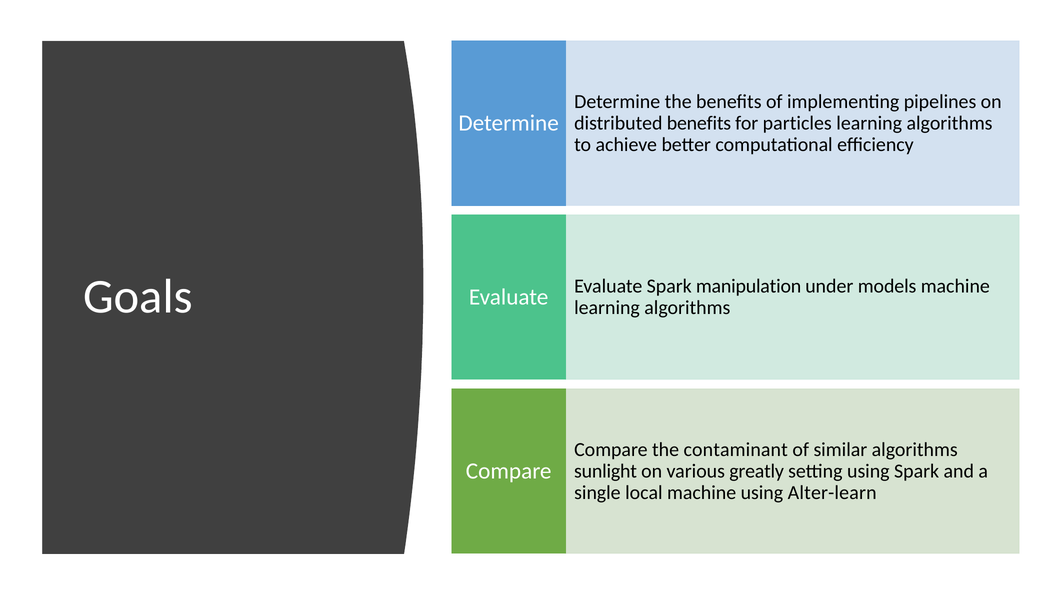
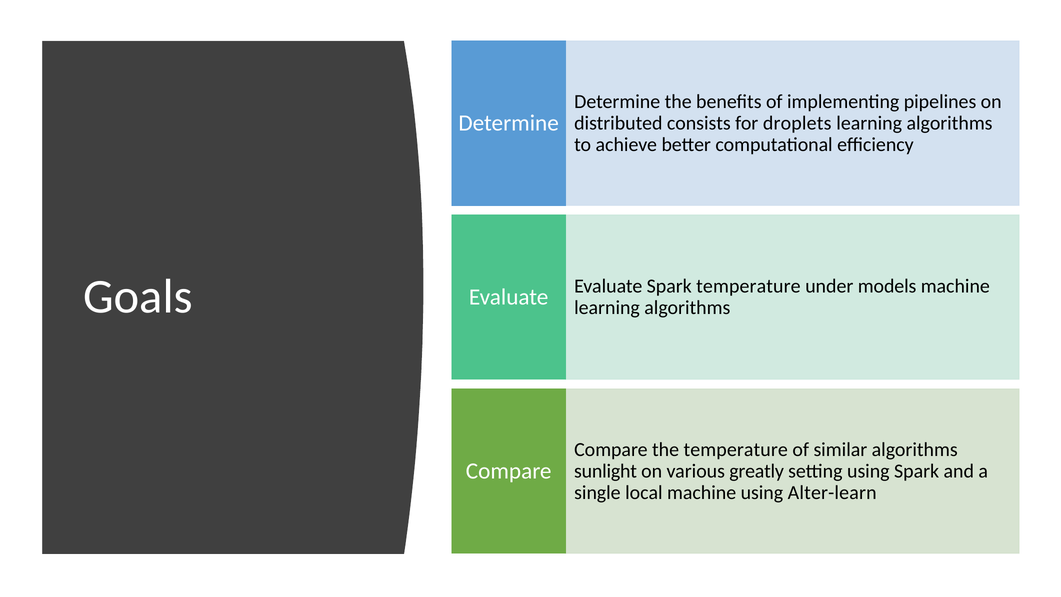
distributed benefits: benefits -> consists
particles: particles -> droplets
Spark manipulation: manipulation -> temperature
the contaminant: contaminant -> temperature
